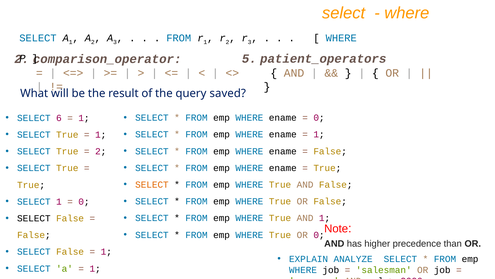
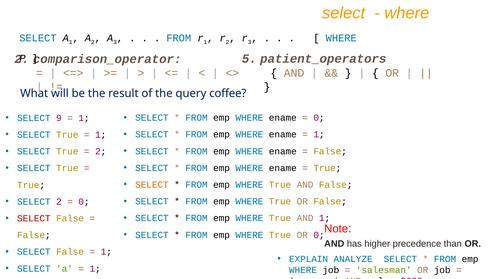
saved: saved -> coffee
6: 6 -> 9
SELECT 1: 1 -> 2
SELECT at (34, 218) colour: black -> red
